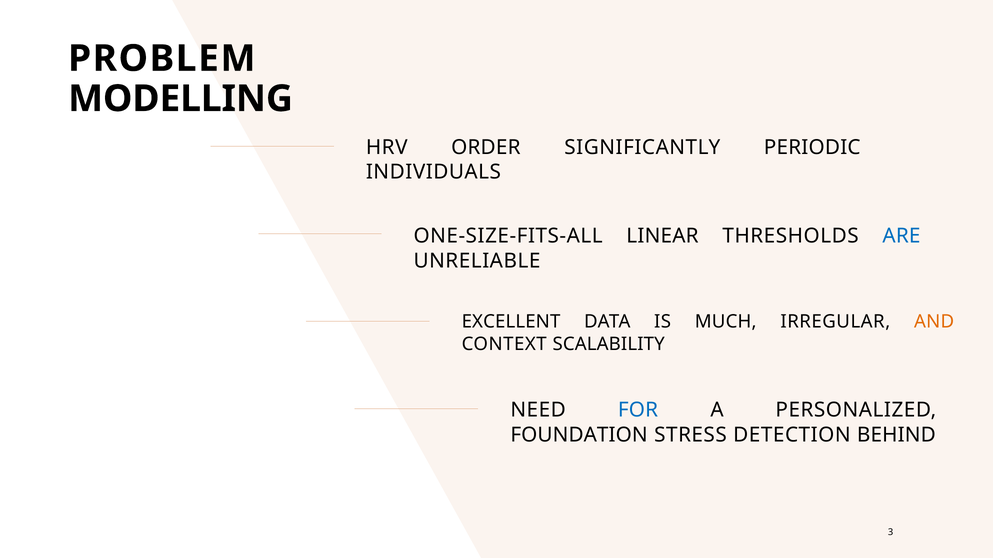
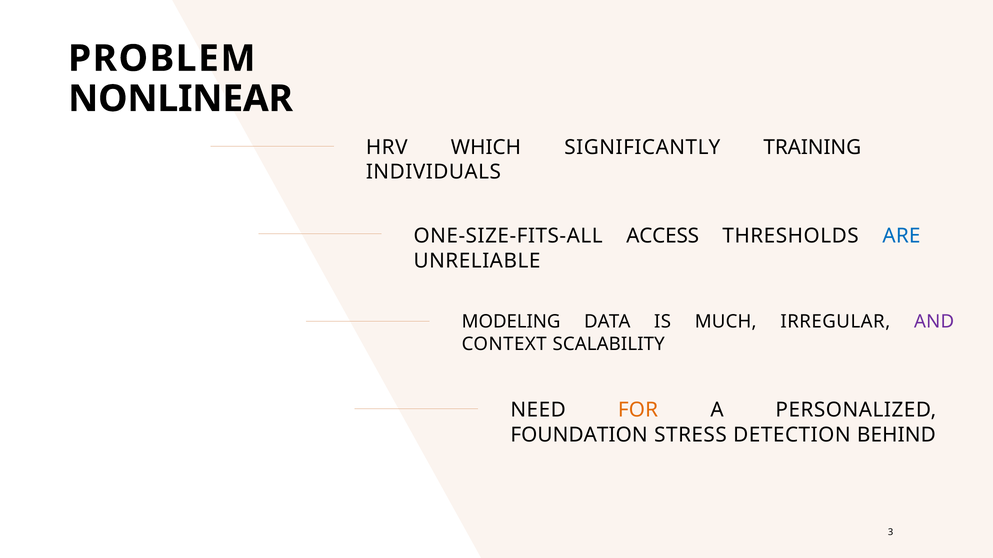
MODELLING: MODELLING -> NONLINEAR
ORDER: ORDER -> WHICH
PERIODIC: PERIODIC -> TRAINING
LINEAR: LINEAR -> ACCESS
EXCELLENT: EXCELLENT -> MODELING
AND colour: orange -> purple
FOR colour: blue -> orange
